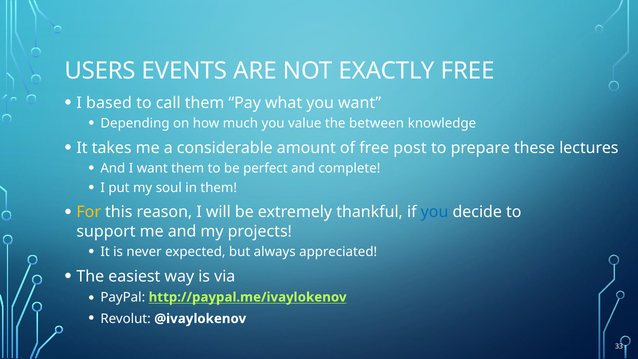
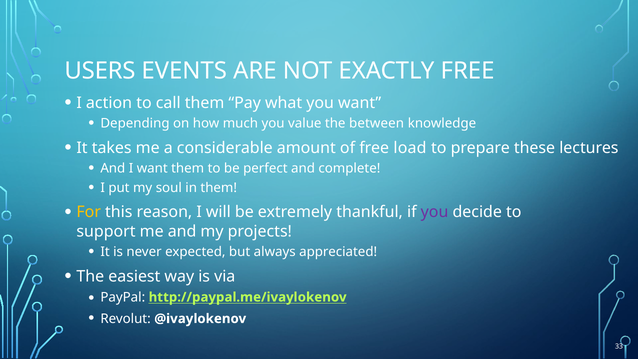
based: based -> action
post: post -> load
you at (435, 212) colour: blue -> purple
